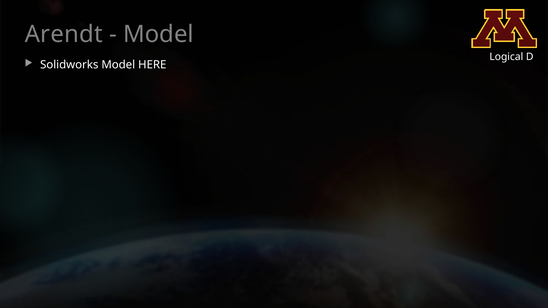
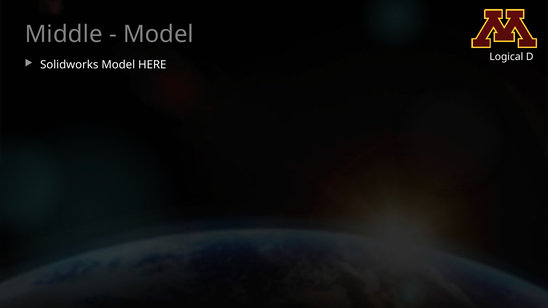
Arendt: Arendt -> Middle
